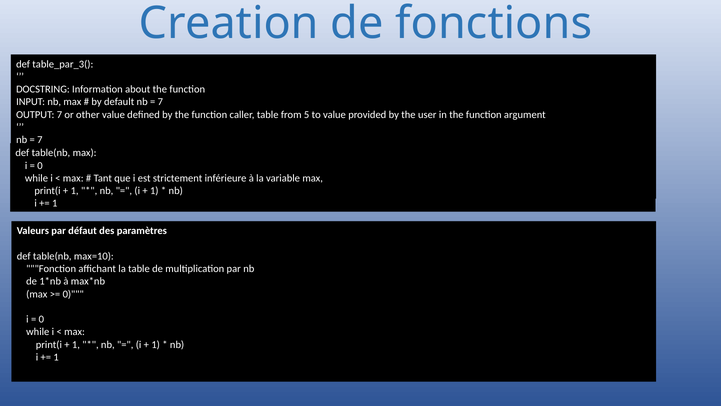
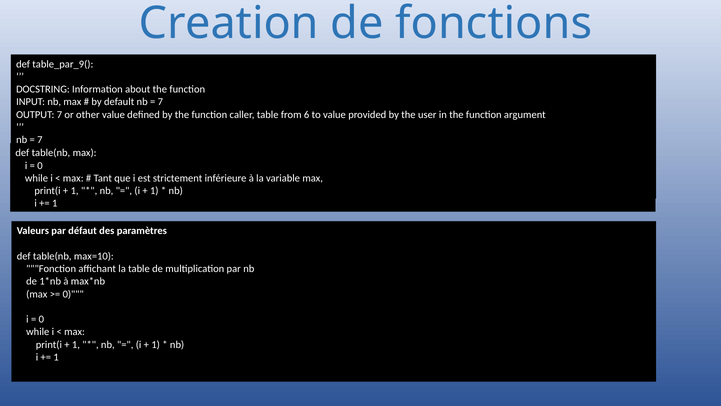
table_par_3(: table_par_3( -> table_par_9(
5: 5 -> 6
